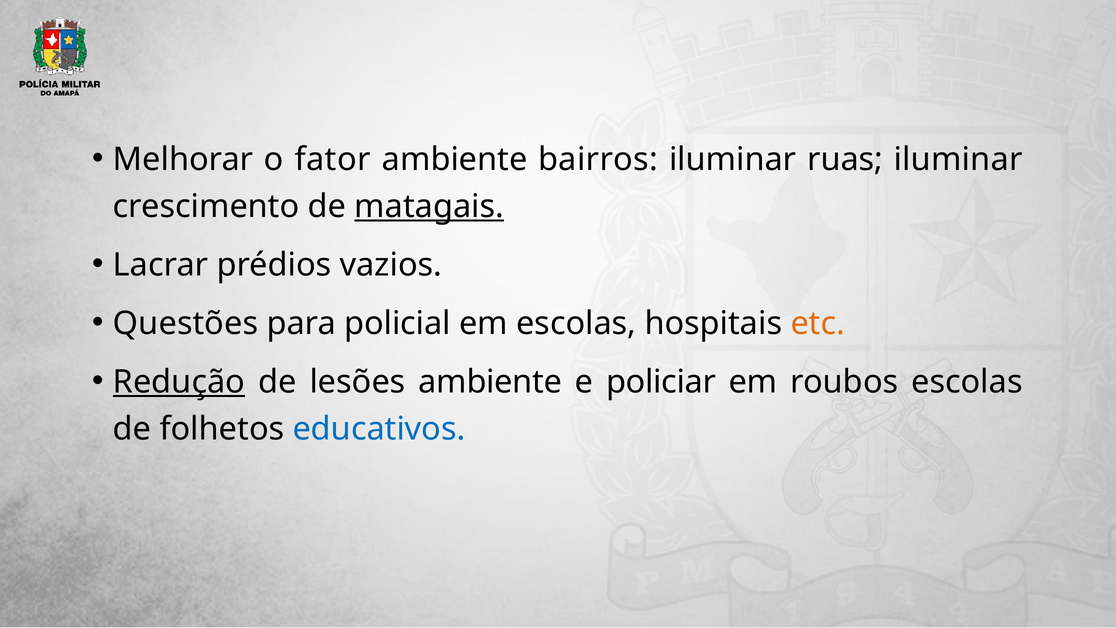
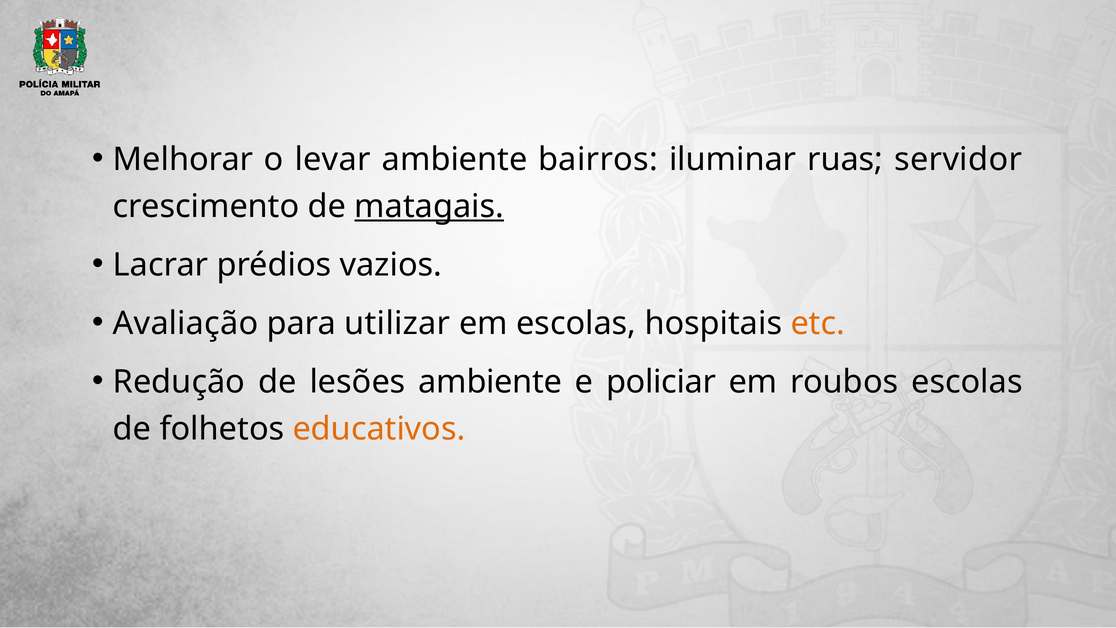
fator: fator -> levar
ruas iluminar: iluminar -> servidor
Questões: Questões -> Avaliação
policial: policial -> utilizar
Redução underline: present -> none
educativos colour: blue -> orange
